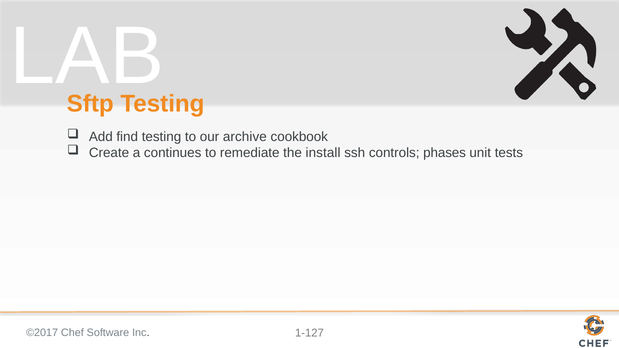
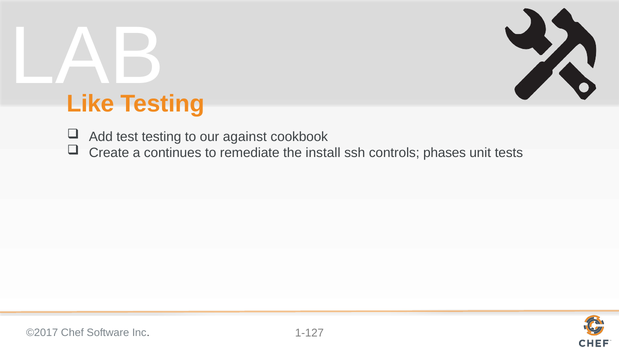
Sftp: Sftp -> Like
find: find -> test
archive: archive -> against
